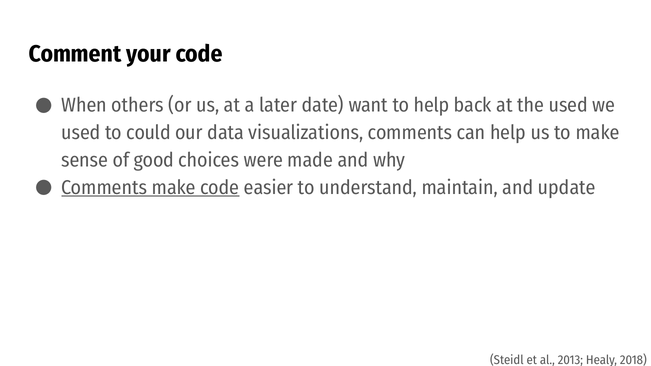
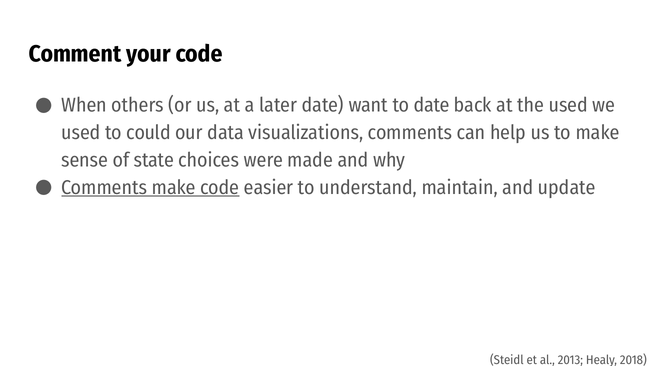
to help: help -> date
good: good -> state
